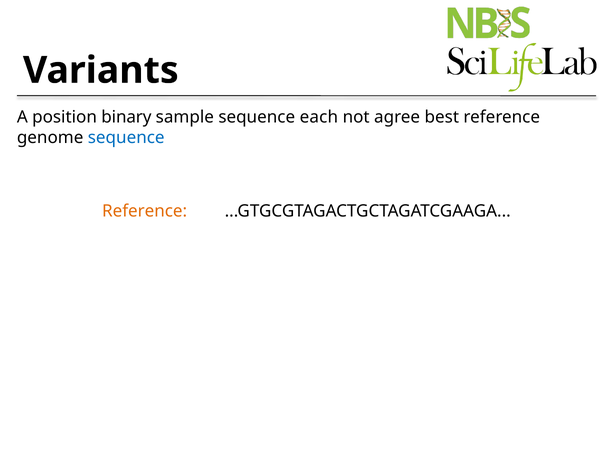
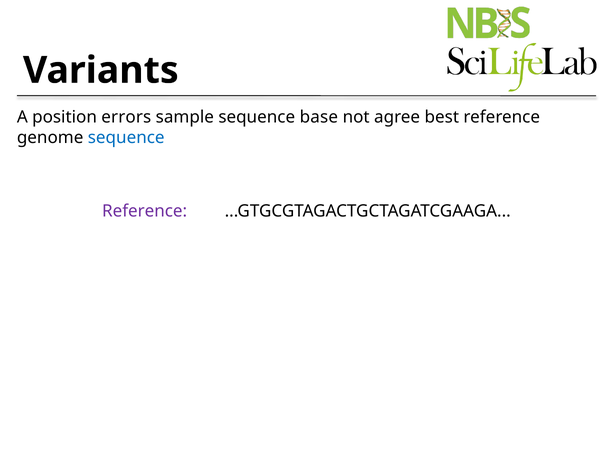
binary: binary -> errors
each: each -> base
Reference at (145, 211) colour: orange -> purple
